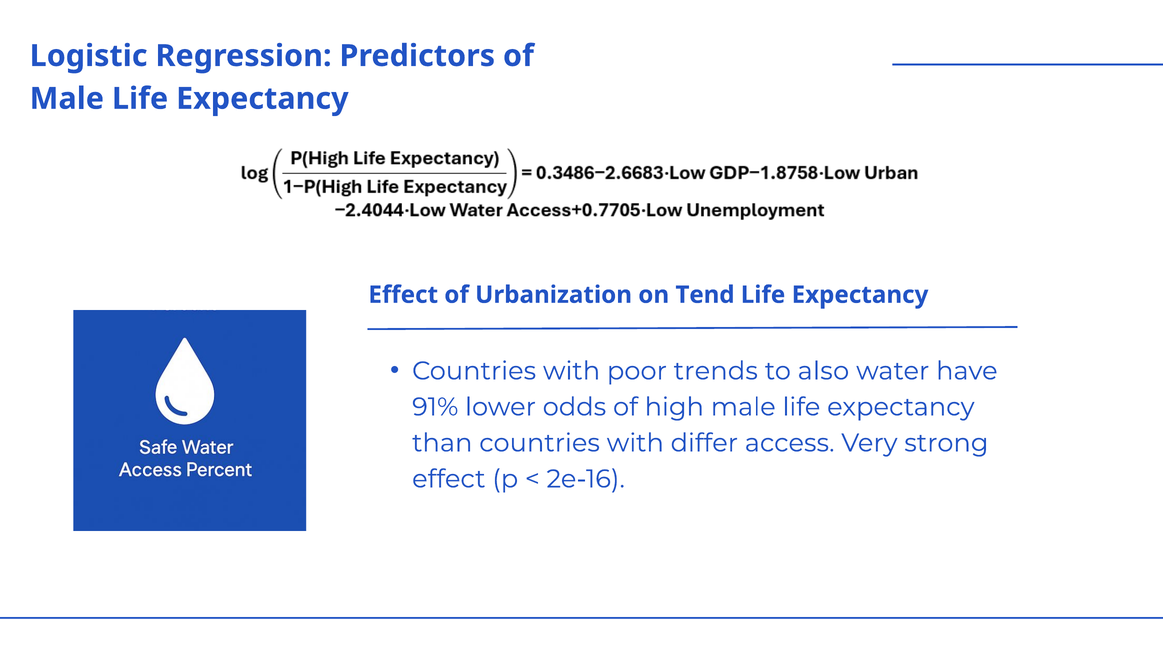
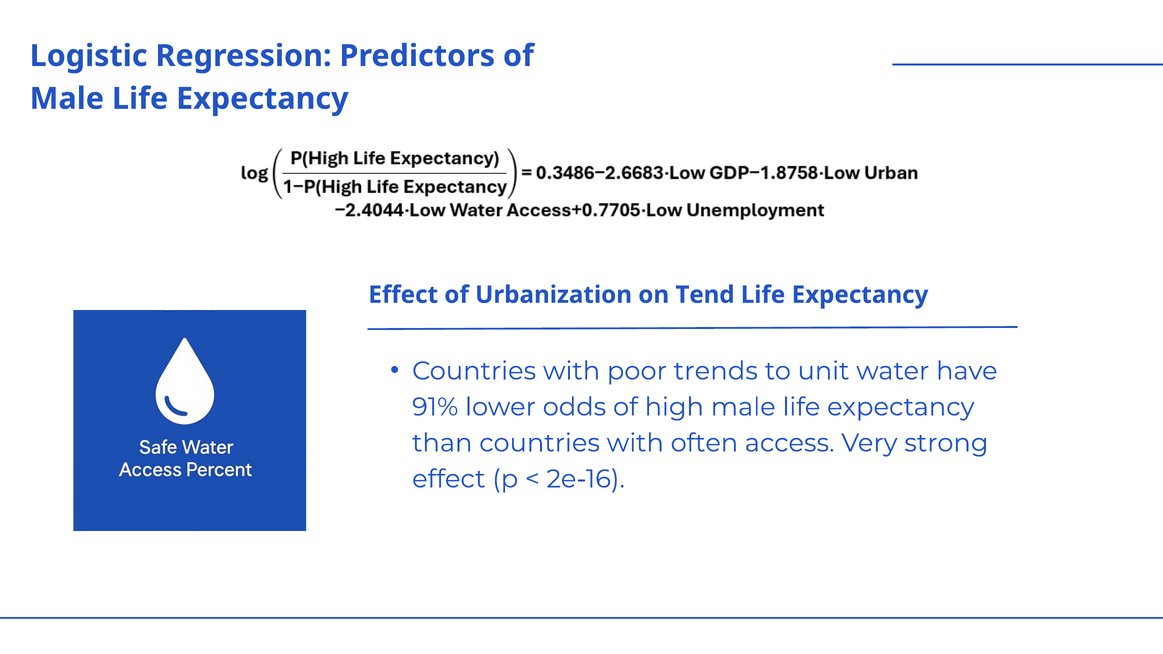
also: also -> unit
differ: differ -> often
